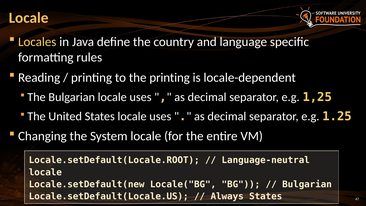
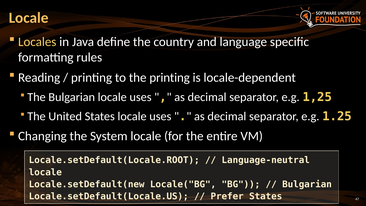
Always: Always -> Prefer
